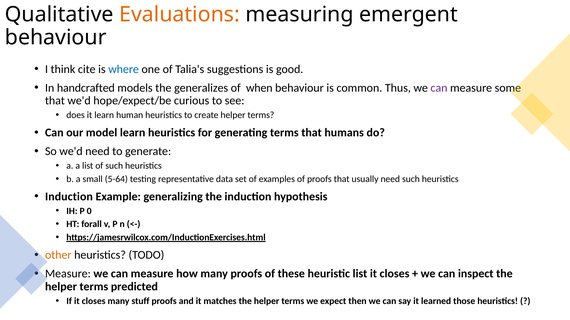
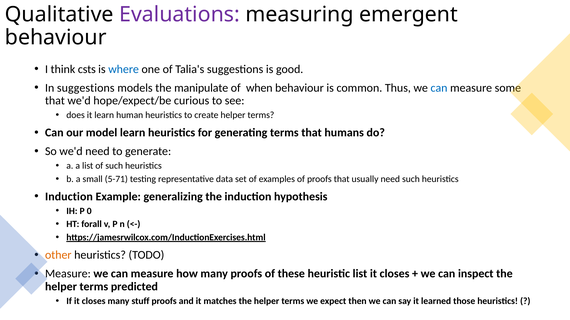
Evaluations colour: orange -> purple
cite: cite -> csts
In handcrafted: handcrafted -> suggestions
generalizes: generalizes -> manipulate
can at (439, 88) colour: purple -> blue
5-64: 5-64 -> 5-71
